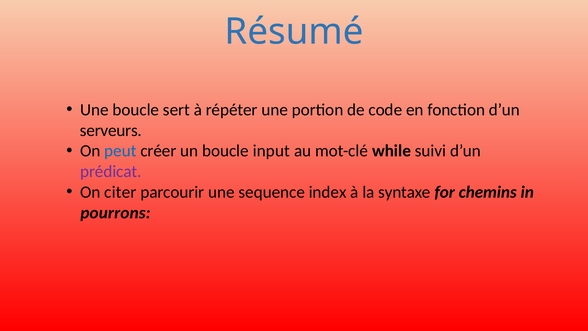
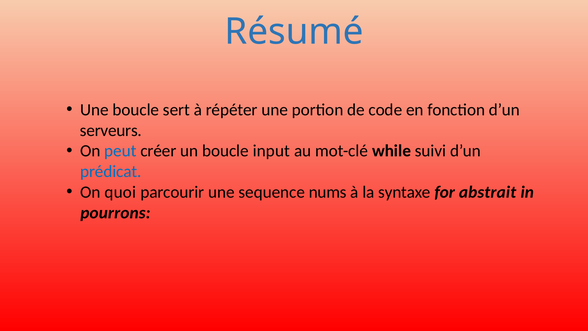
prédicat colour: purple -> blue
citer: citer -> quoi
index: index -> nums
chemins: chemins -> abstrait
